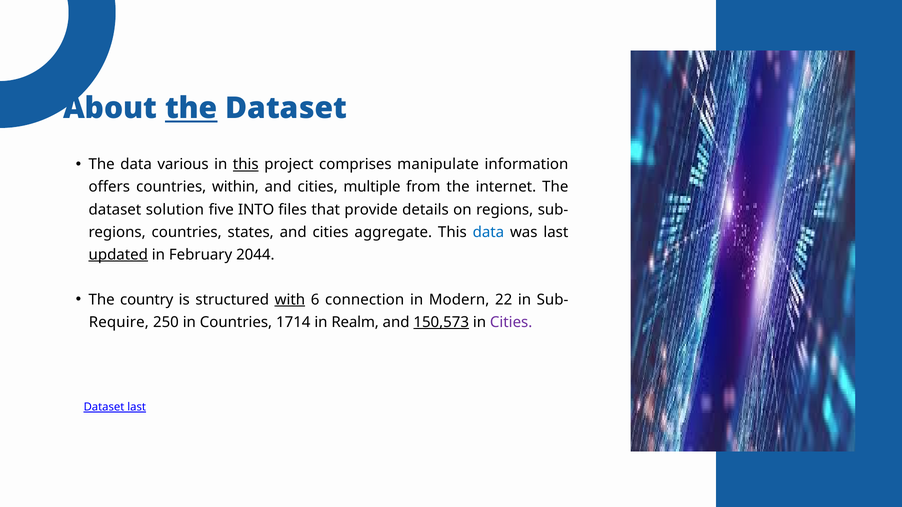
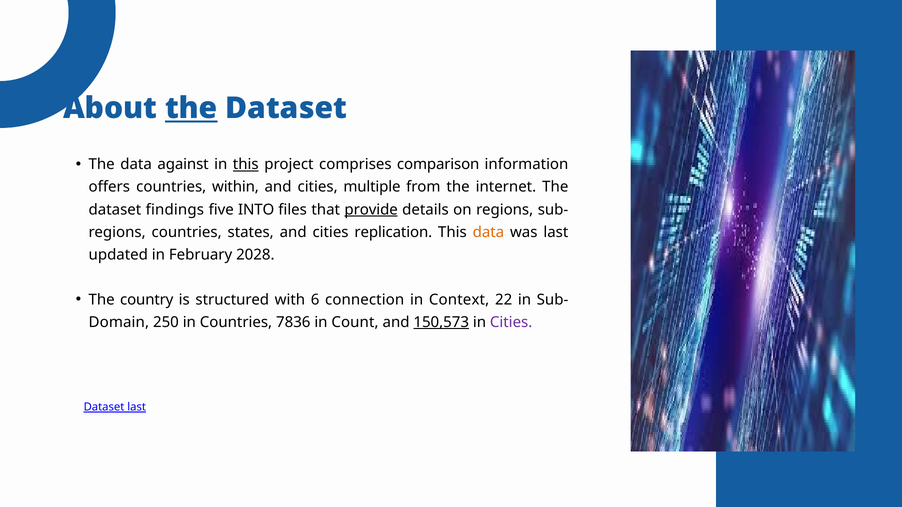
various: various -> against
manipulate: manipulate -> comparison
solution: solution -> findings
provide underline: none -> present
aggregate: aggregate -> replication
data at (488, 232) colour: blue -> orange
updated underline: present -> none
2044: 2044 -> 2028
with underline: present -> none
Modern: Modern -> Context
Require: Require -> Domain
1714: 1714 -> 7836
Realm: Realm -> Count
